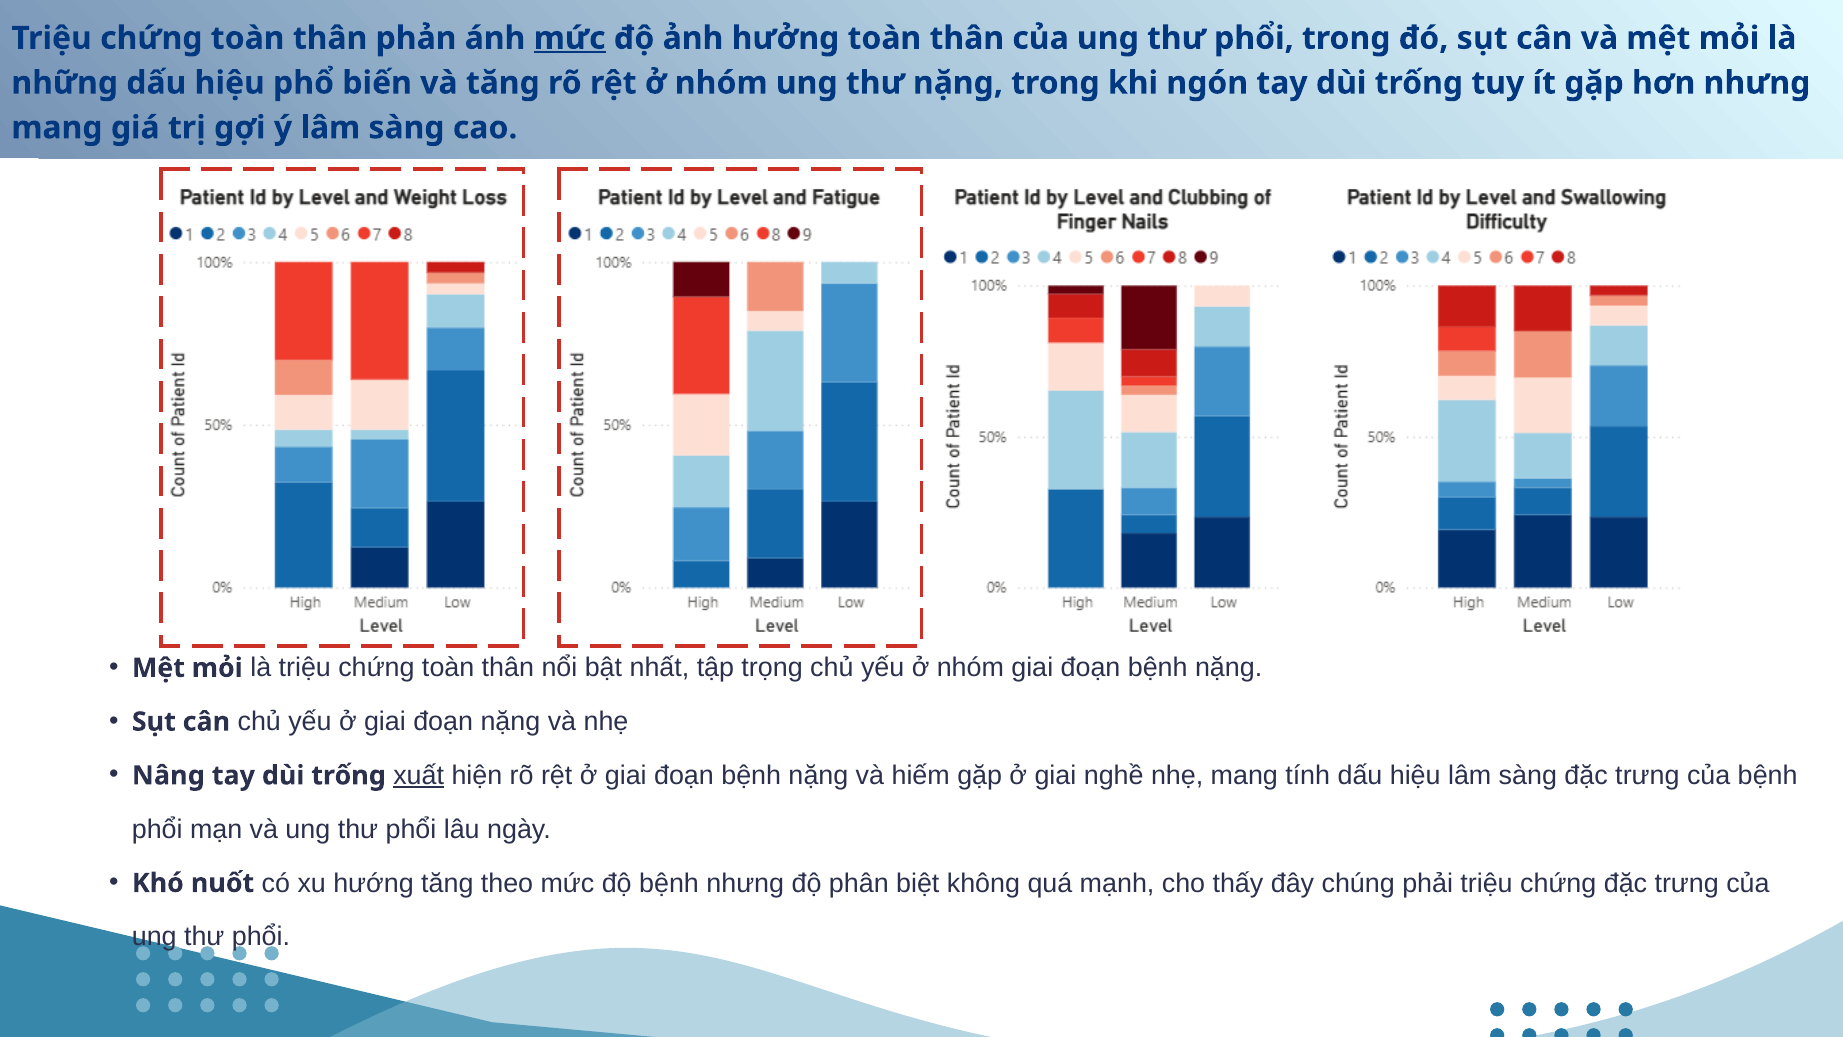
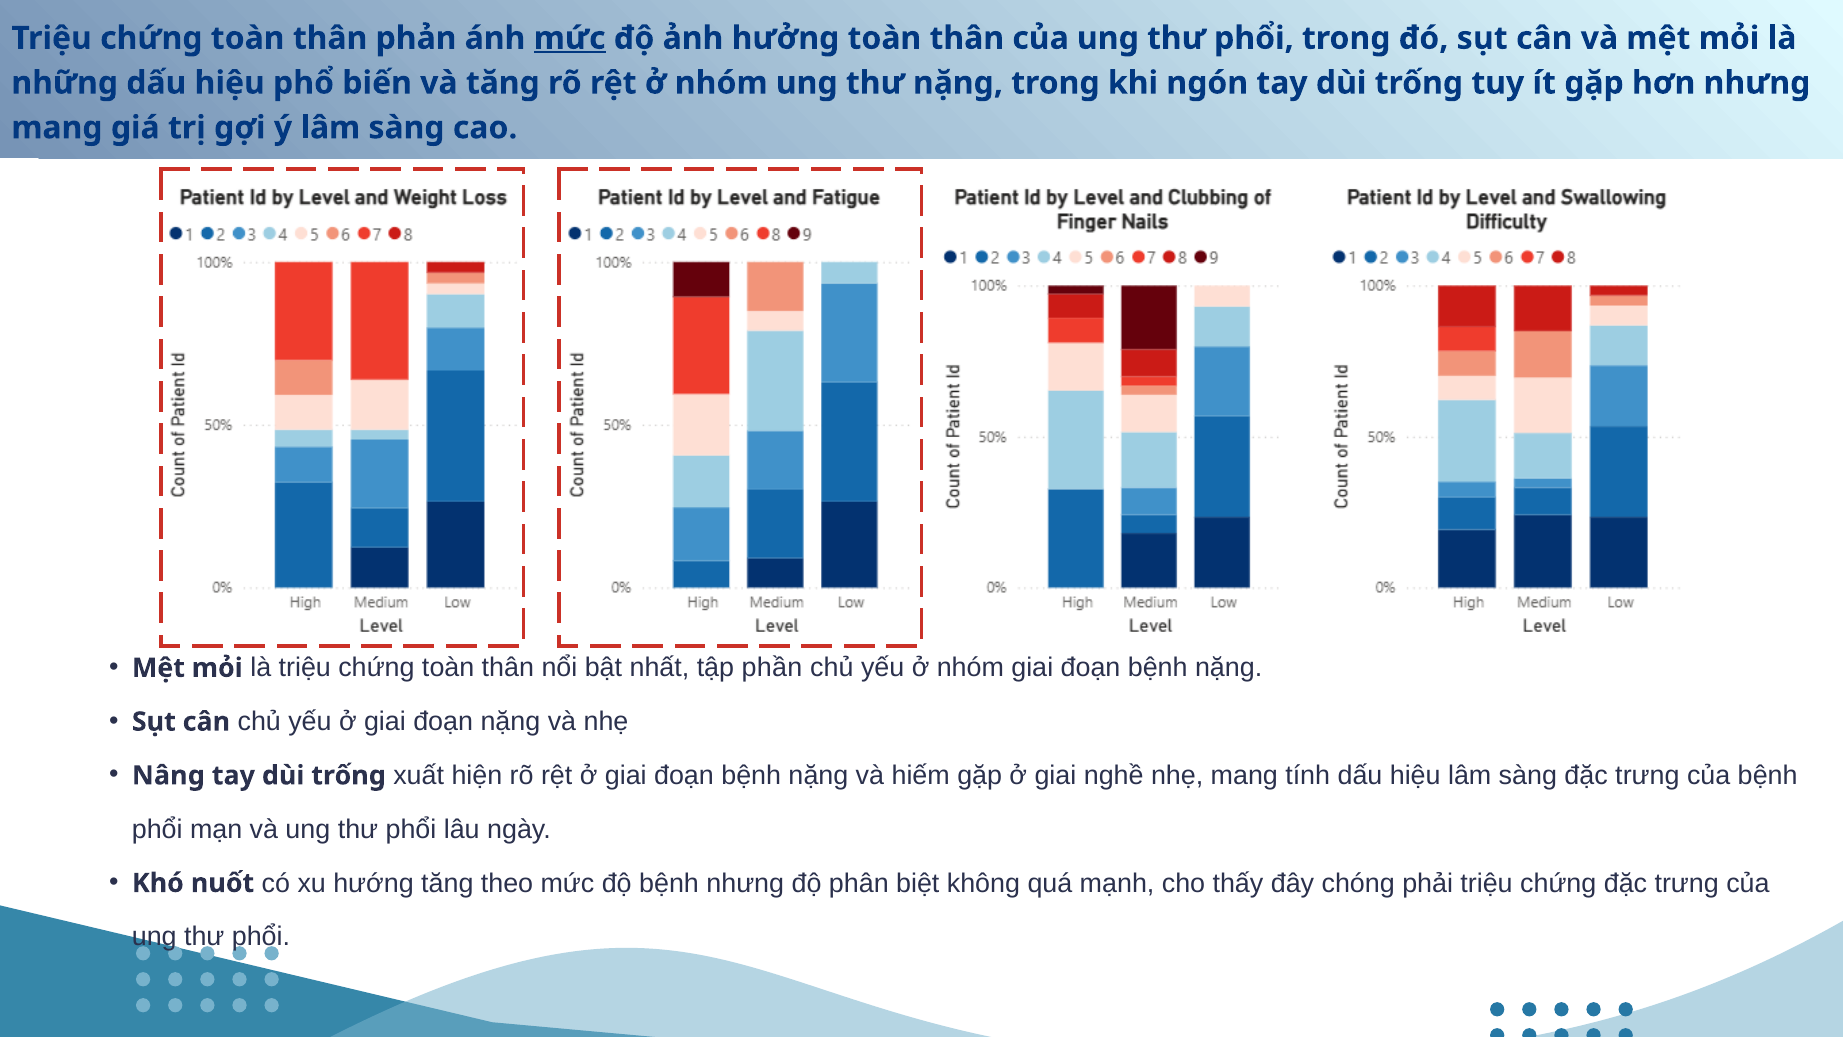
tập trọng: trọng -> phần
xuất underline: present -> none
chúng: chúng -> chóng
